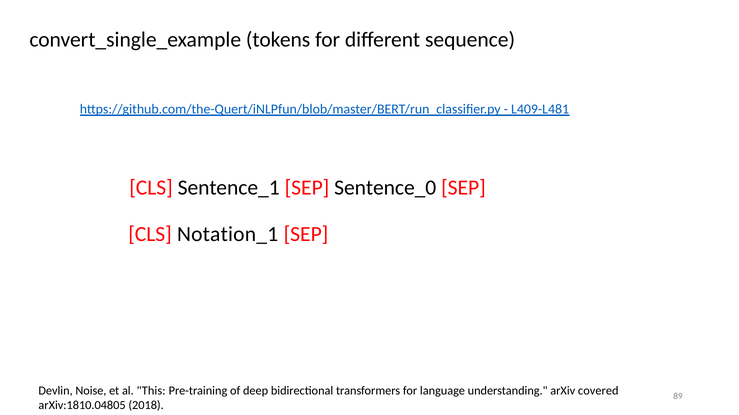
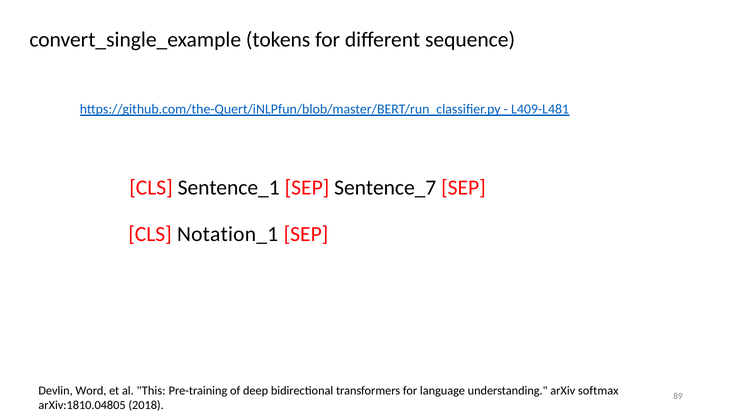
Sentence_0: Sentence_0 -> Sentence_7
Noise: Noise -> Word
covered: covered -> softmax
